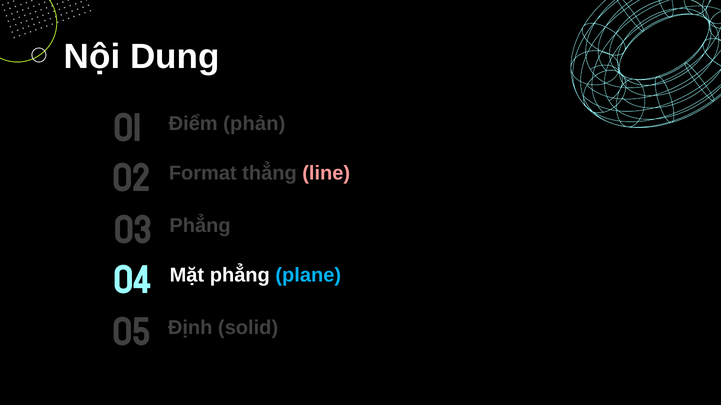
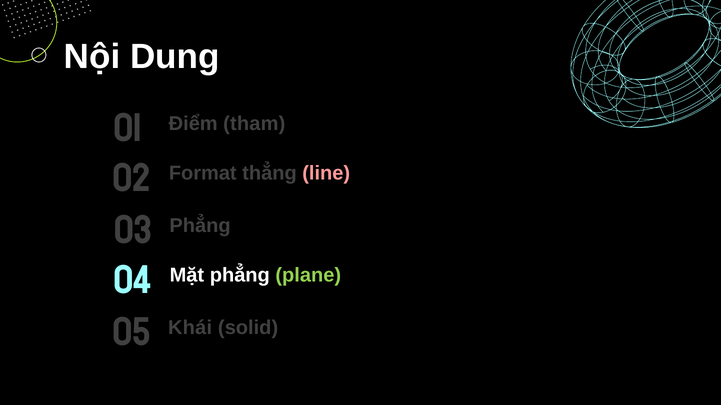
phản: phản -> tham
plane colour: light blue -> light green
Định: Định -> Khái
